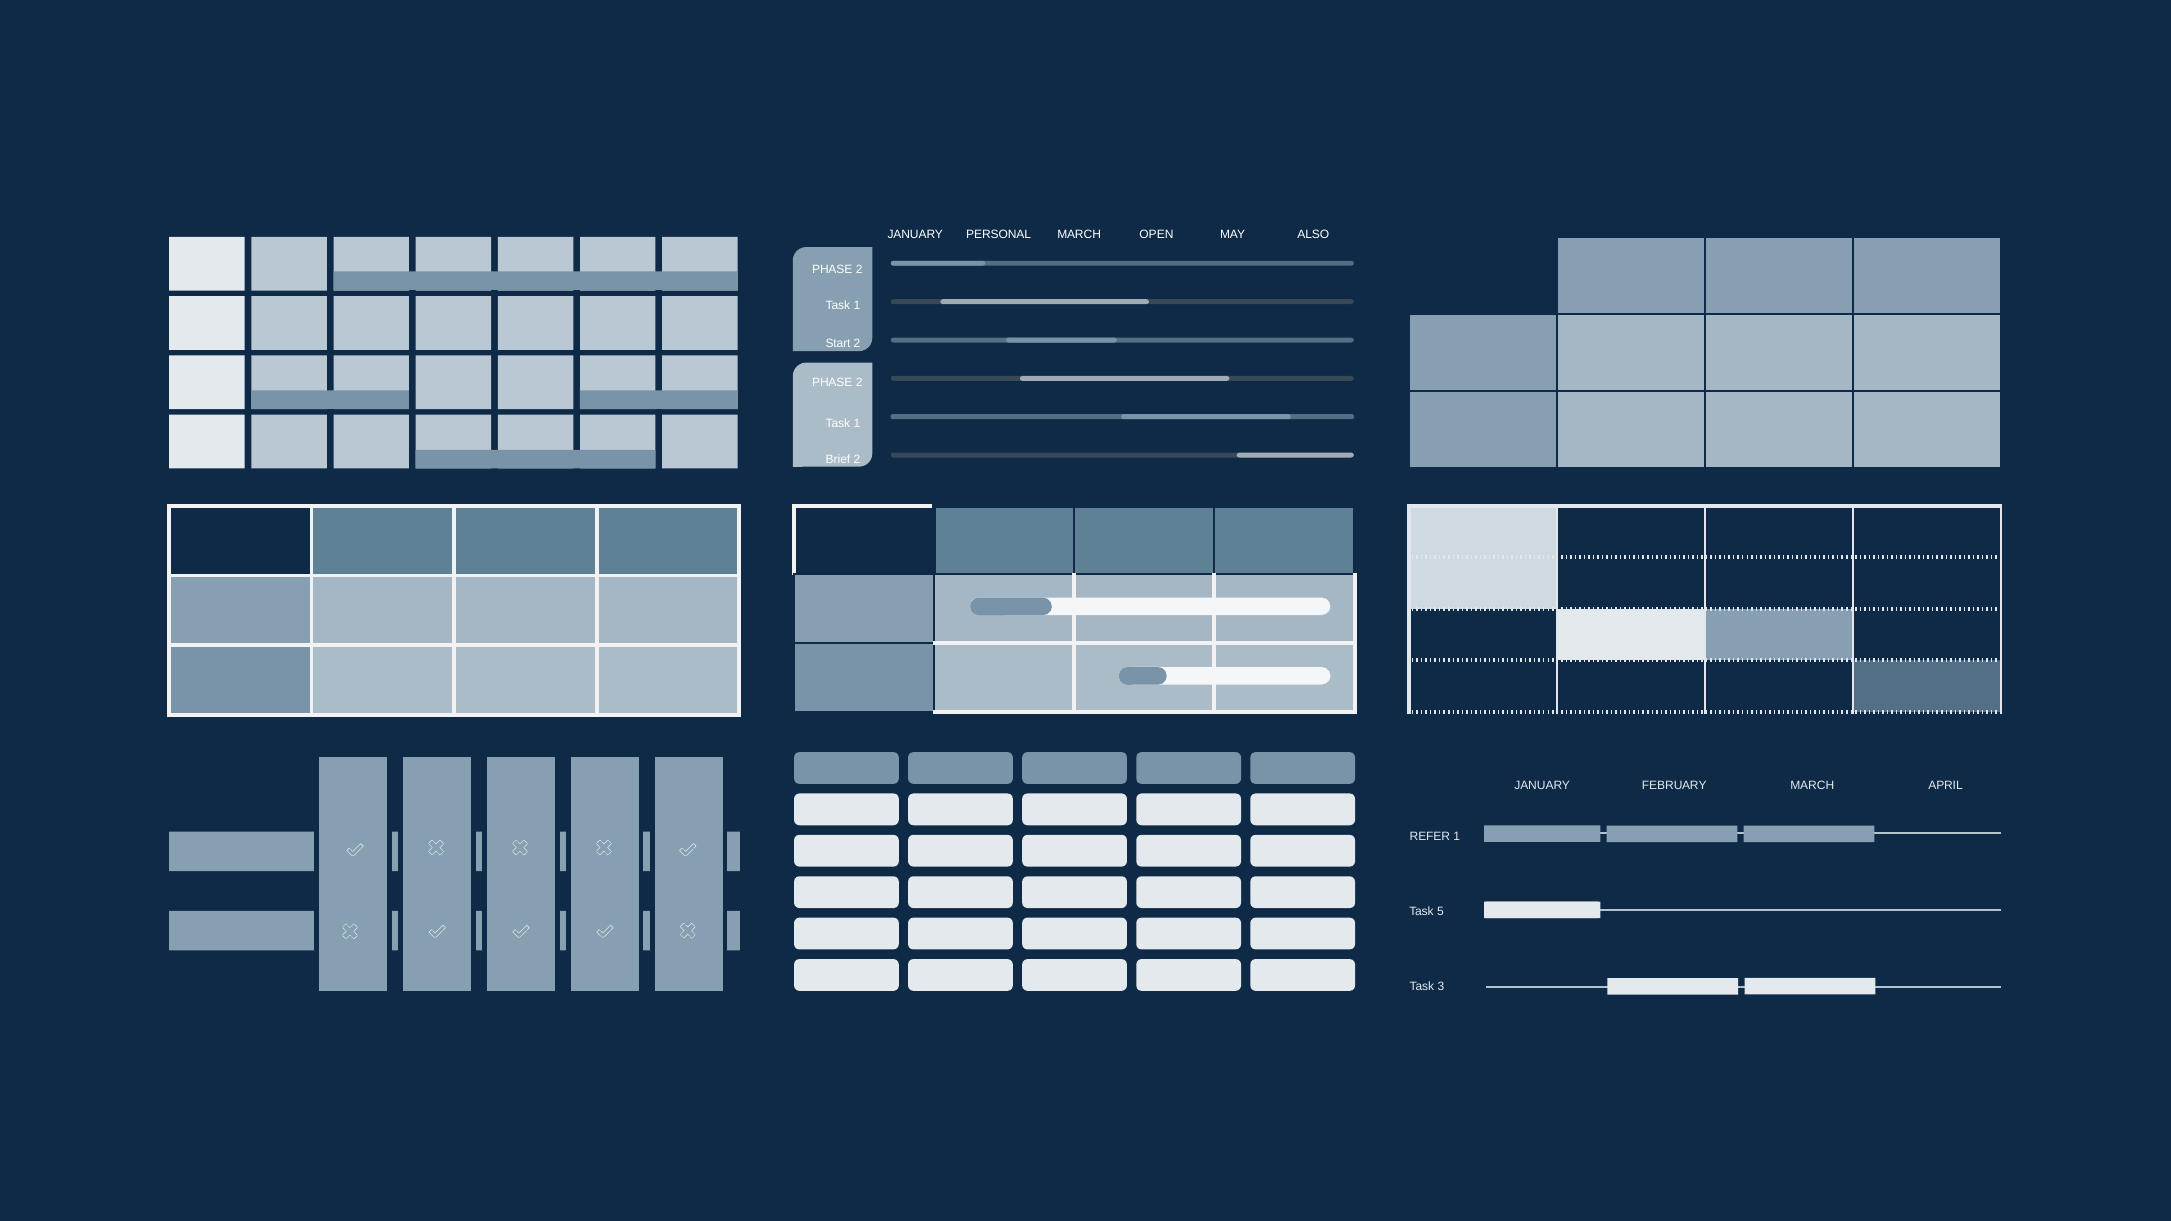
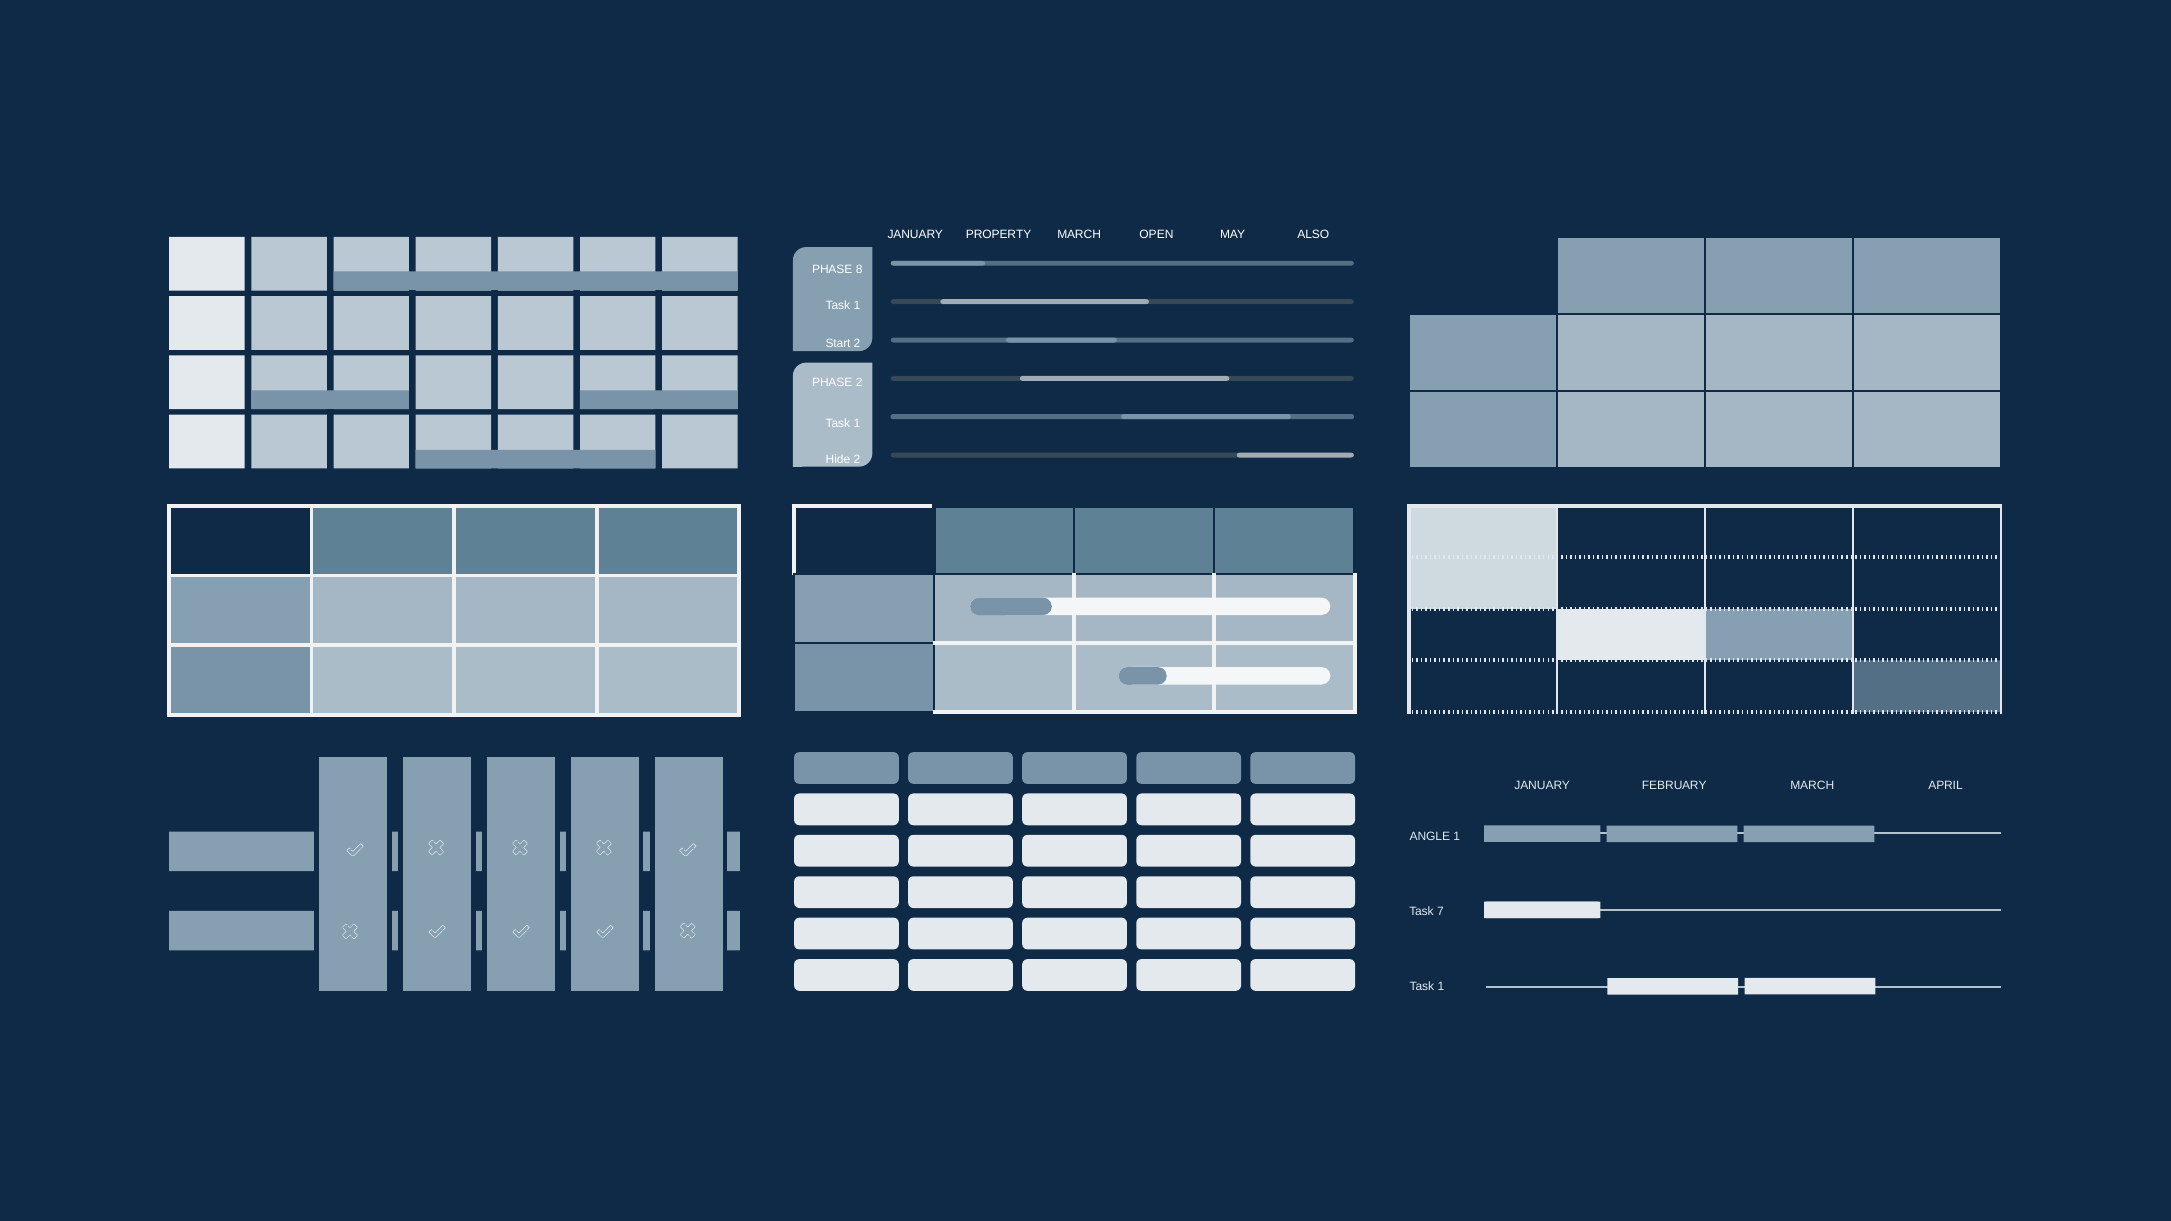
PERSONAL: PERSONAL -> PROPERTY
2 at (859, 269): 2 -> 8
Brief: Brief -> Hide
REFER: REFER -> ANGLE
5: 5 -> 7
3 at (1441, 987): 3 -> 1
